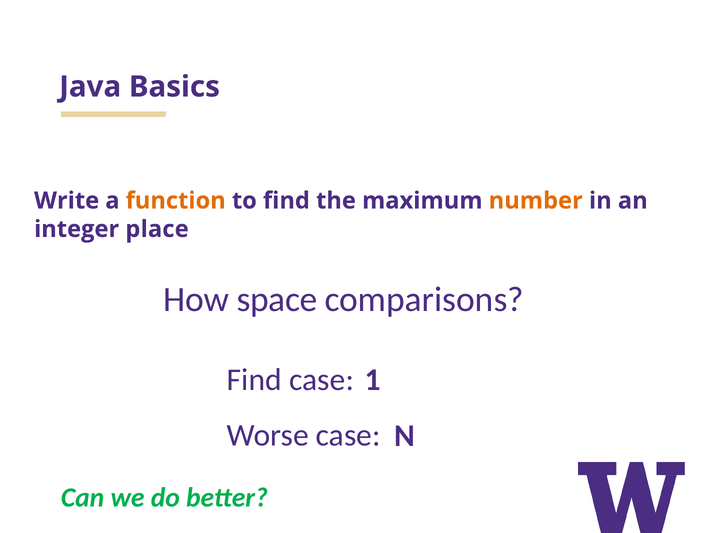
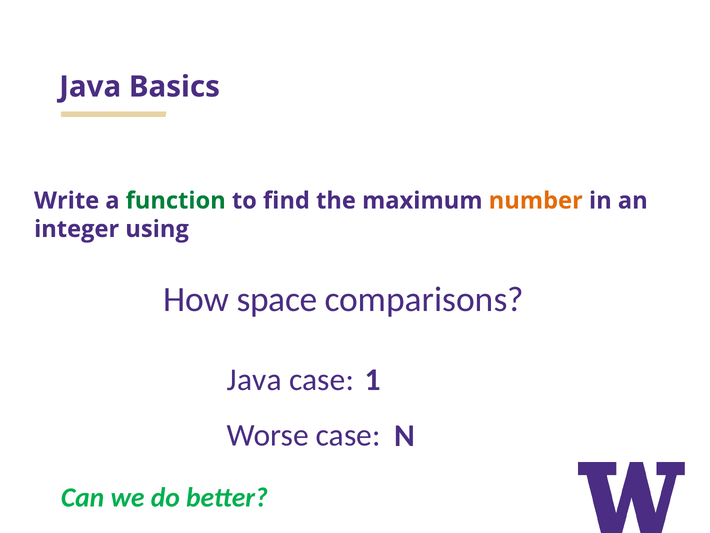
function colour: orange -> green
place: place -> using
Find at (254, 380): Find -> Java
